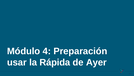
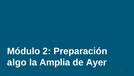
4: 4 -> 2
usar: usar -> algo
Rápida: Rápida -> Amplia
